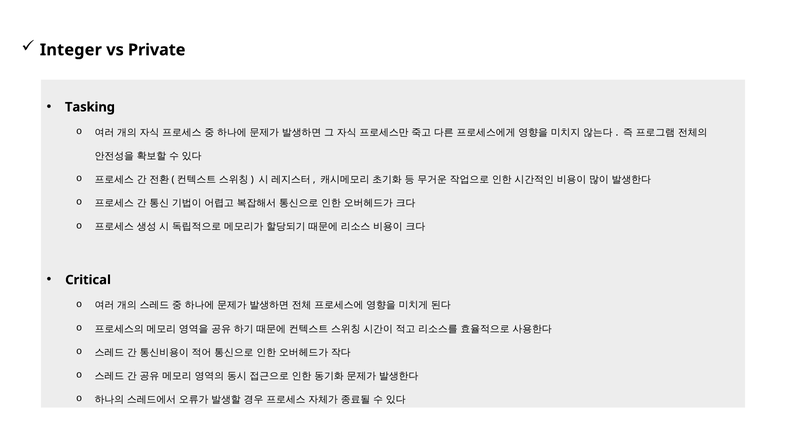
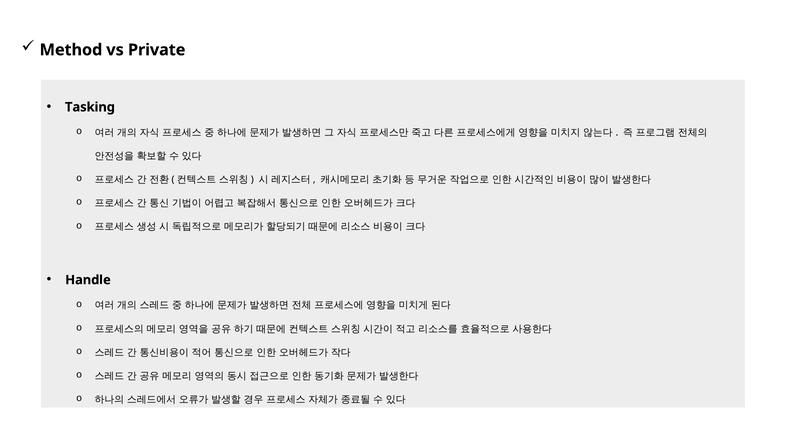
Integer: Integer -> Method
Critical: Critical -> Handle
